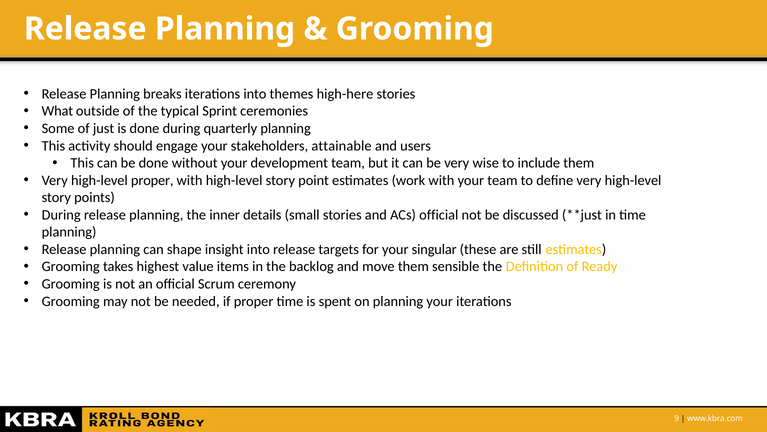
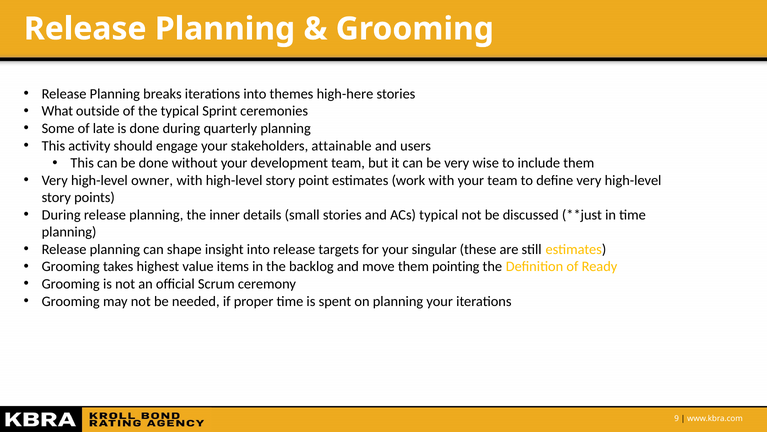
just: just -> late
high-level proper: proper -> owner
ACs official: official -> typical
sensible: sensible -> pointing
